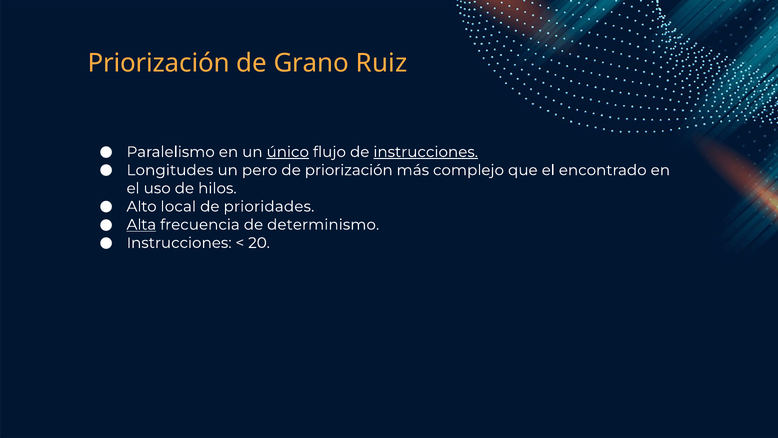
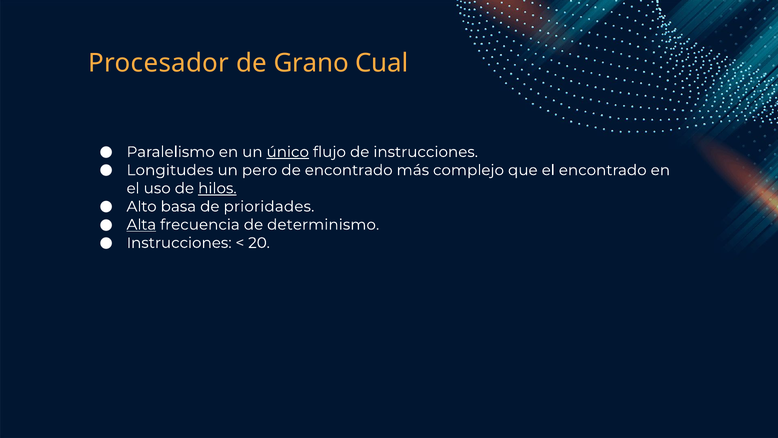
Priorización at (159, 63): Priorización -> Procesador
Ruiz: Ruiz -> Cual
instrucciones at (426, 152) underline: present -> none
de priorización: priorización -> encontrado
hilos underline: none -> present
local: local -> basa
